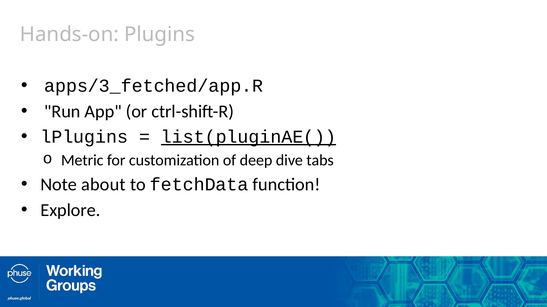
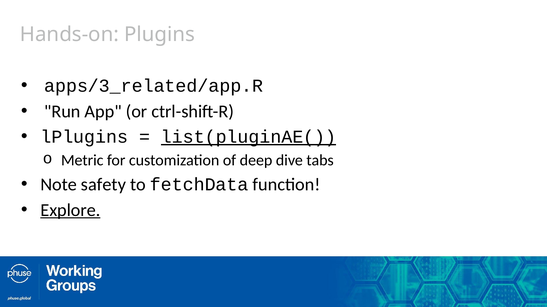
apps/3_fetched/app.R: apps/3_fetched/app.R -> apps/3_related/app.R
about: about -> safety
Explore underline: none -> present
